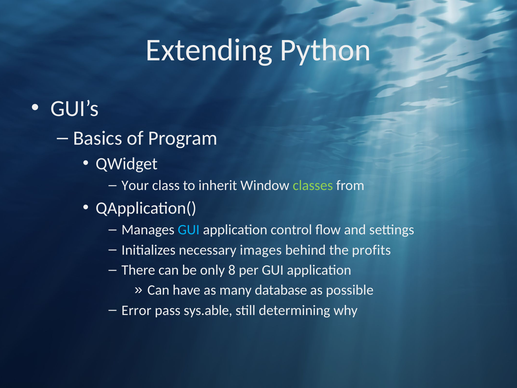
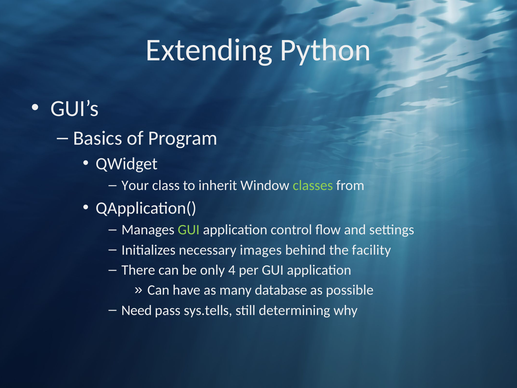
GUI at (189, 230) colour: light blue -> light green
profits: profits -> facility
8: 8 -> 4
Error: Error -> Need
sys.able: sys.able -> sys.tells
